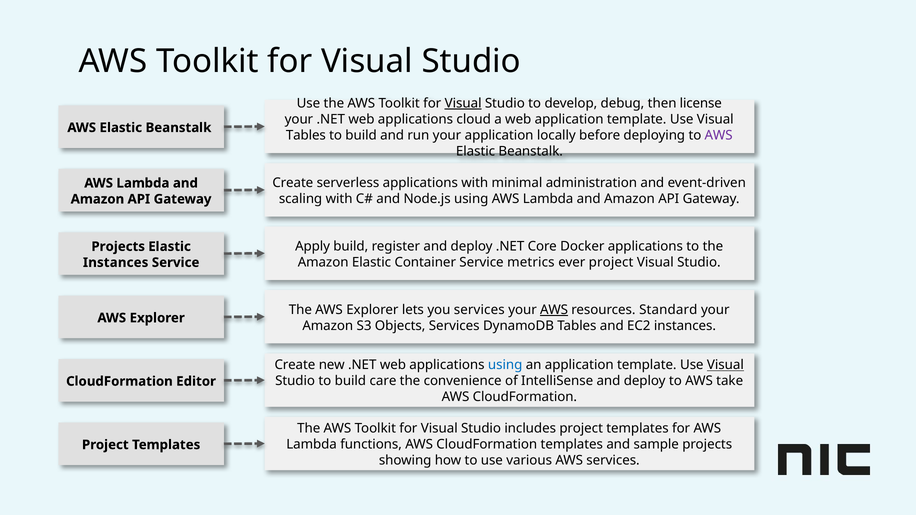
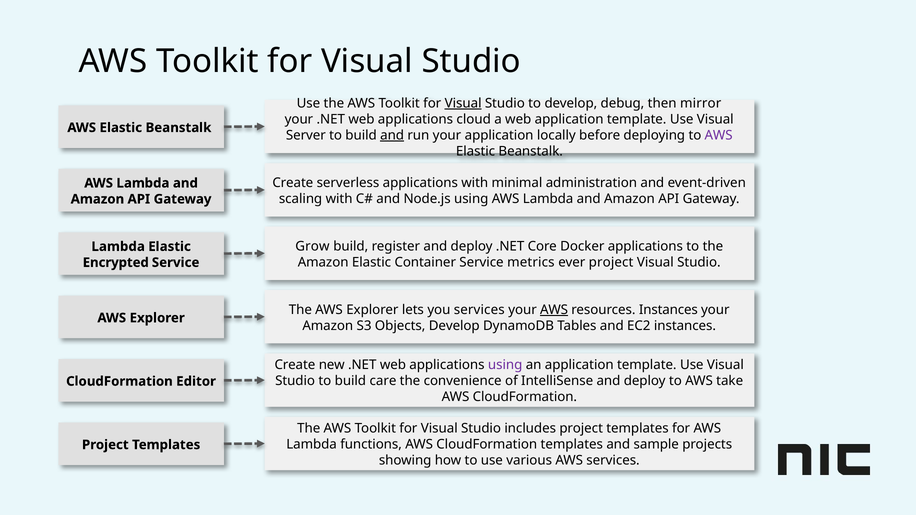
license: license -> mirror
Tables at (306, 135): Tables -> Server
and at (392, 135) underline: none -> present
Apply: Apply -> Grow
Projects at (118, 247): Projects -> Lambda
Instances at (116, 263): Instances -> Encrypted
resources Standard: Standard -> Instances
Objects Services: Services -> Develop
using at (505, 365) colour: blue -> purple
Visual at (725, 365) underline: present -> none
